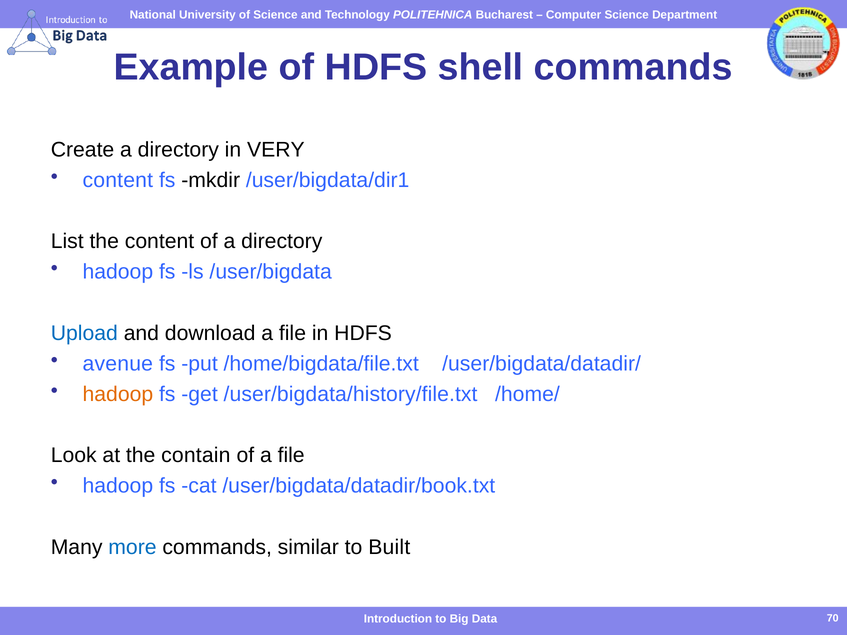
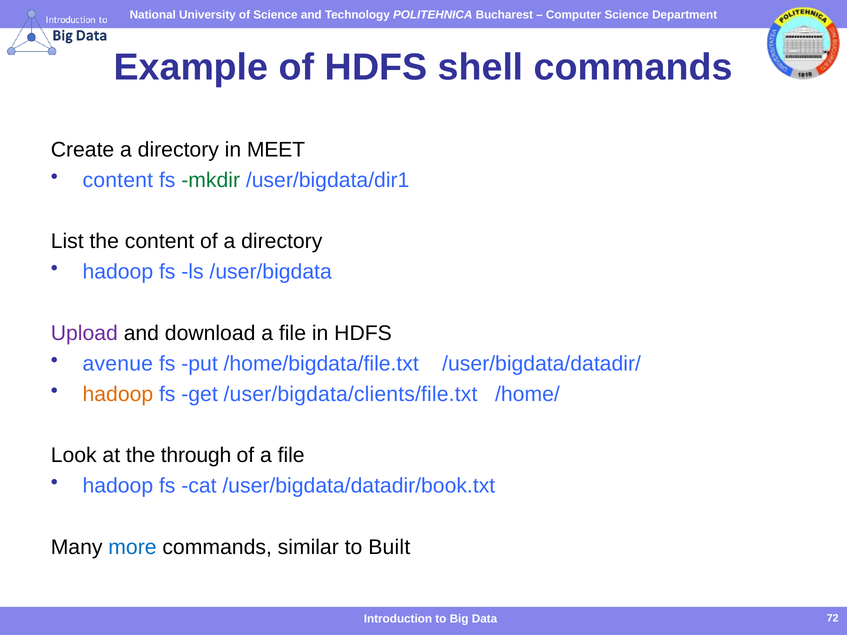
VERY: VERY -> MEET
mkdir colour: black -> green
Upload colour: blue -> purple
/user/bigdata/history/file.txt: /user/bigdata/history/file.txt -> /user/bigdata/clients/file.txt
contain: contain -> through
70: 70 -> 72
